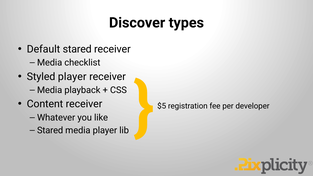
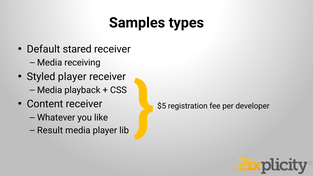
Discover: Discover -> Samples
checklist: checklist -> receiving
Stared at (50, 130): Stared -> Result
